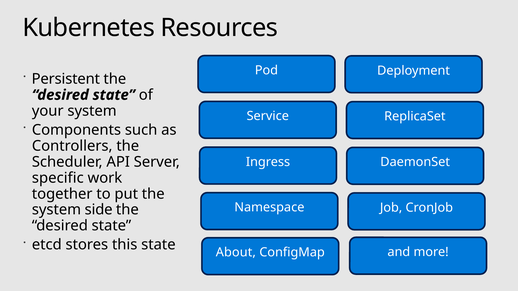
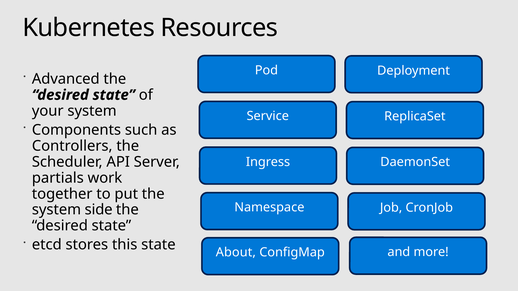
Persistent: Persistent -> Advanced
specific: specific -> partials
